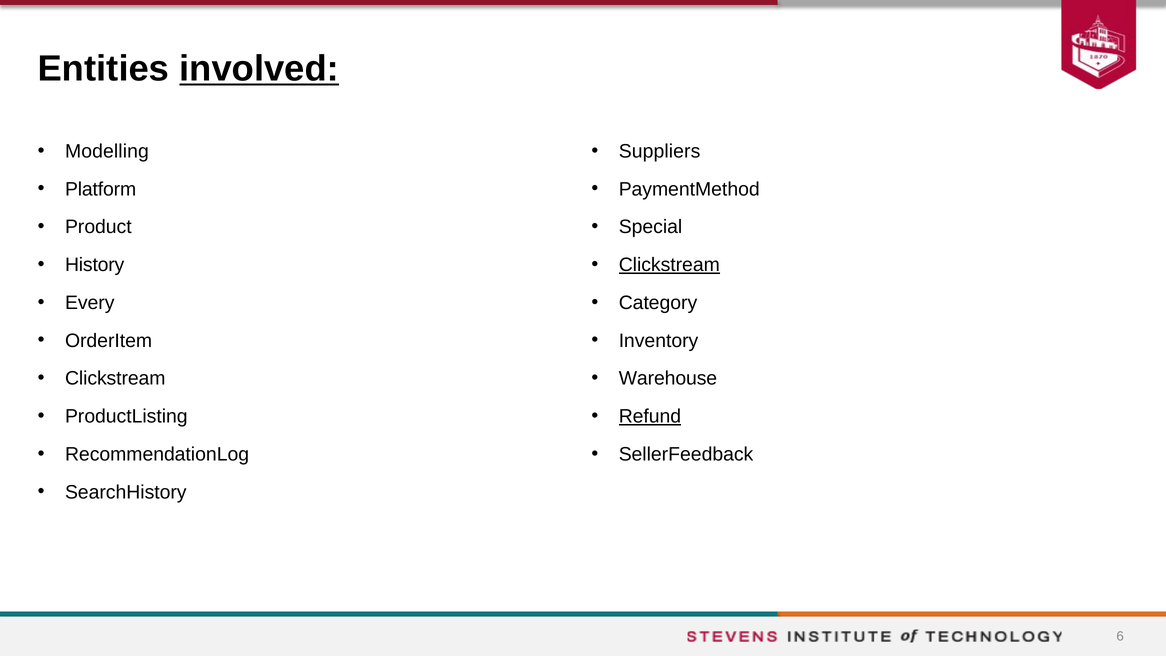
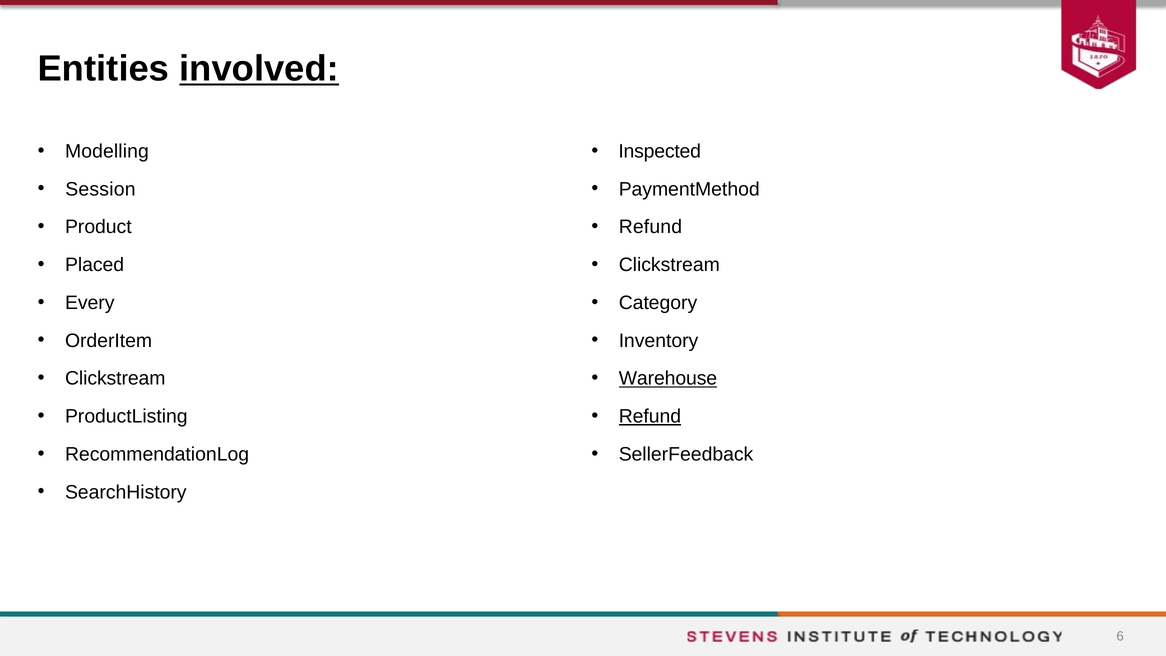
Suppliers: Suppliers -> Inspected
Platform: Platform -> Session
Special at (651, 227): Special -> Refund
History: History -> Placed
Clickstream at (669, 265) underline: present -> none
Warehouse underline: none -> present
